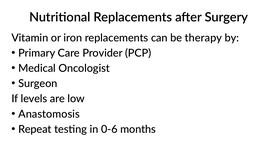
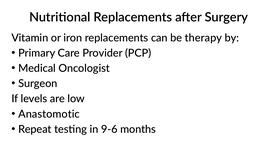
Anastomosis: Anastomosis -> Anastomotic
0-6: 0-6 -> 9-6
